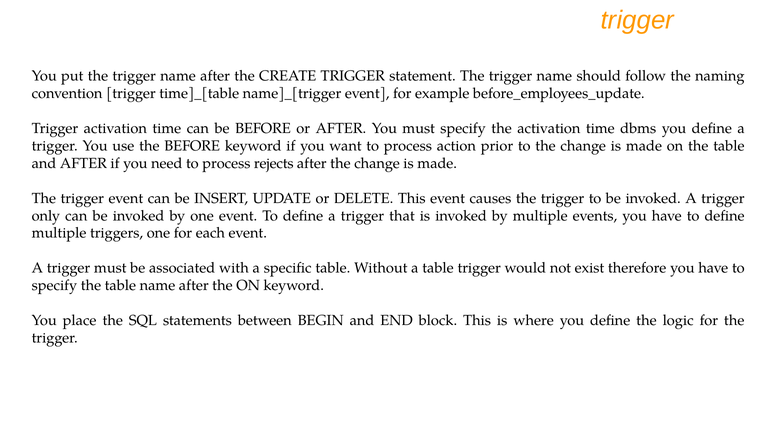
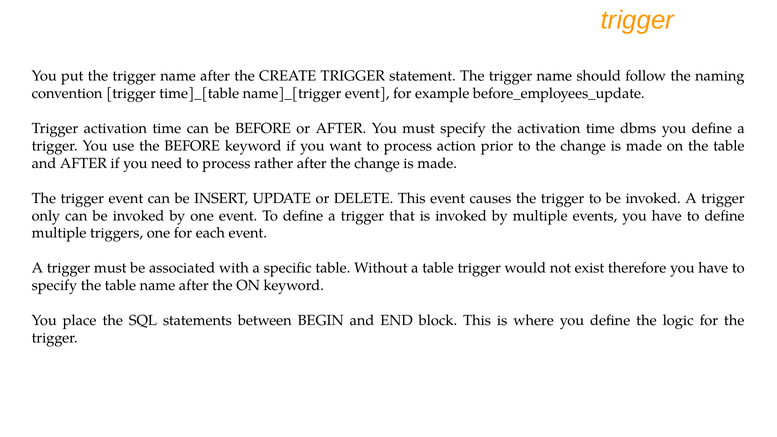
rejects: rejects -> rather
